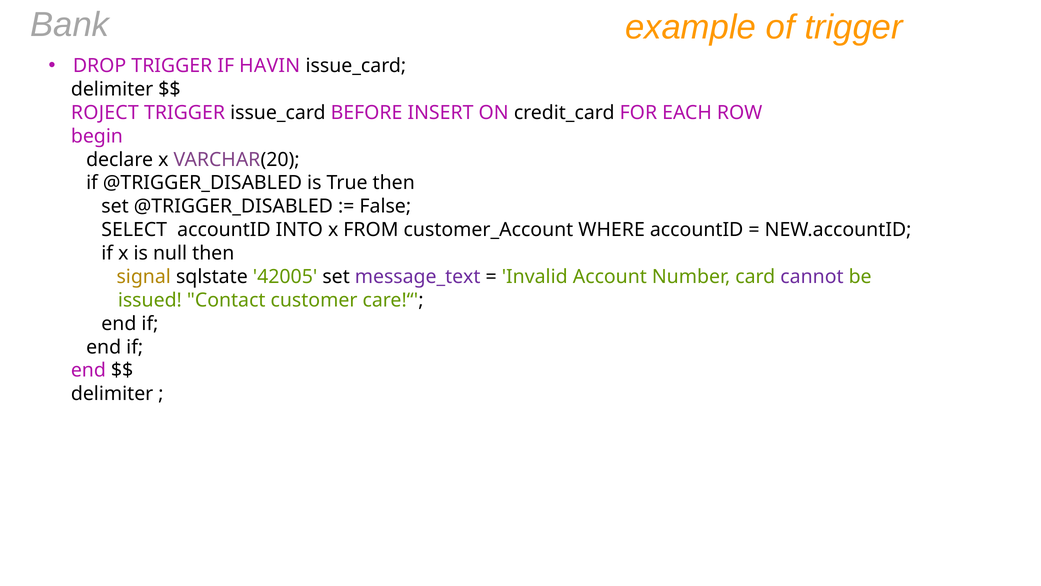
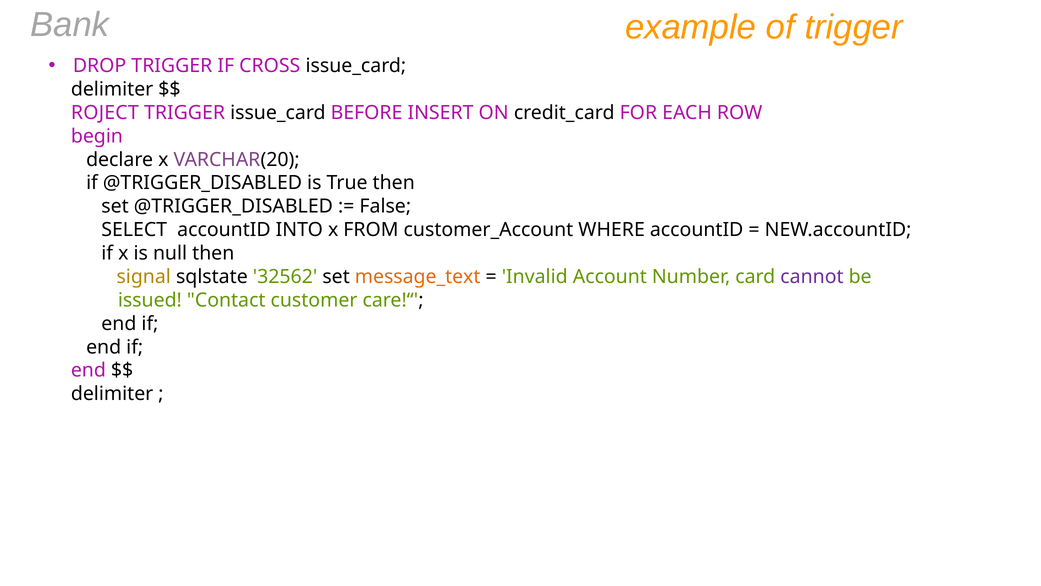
HAVIN: HAVIN -> CROSS
42005: 42005 -> 32562
message_text colour: purple -> orange
